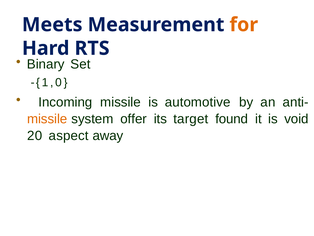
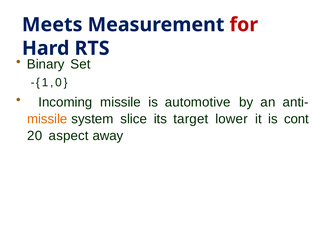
for colour: orange -> red
offer: offer -> slice
found: found -> lower
void: void -> cont
